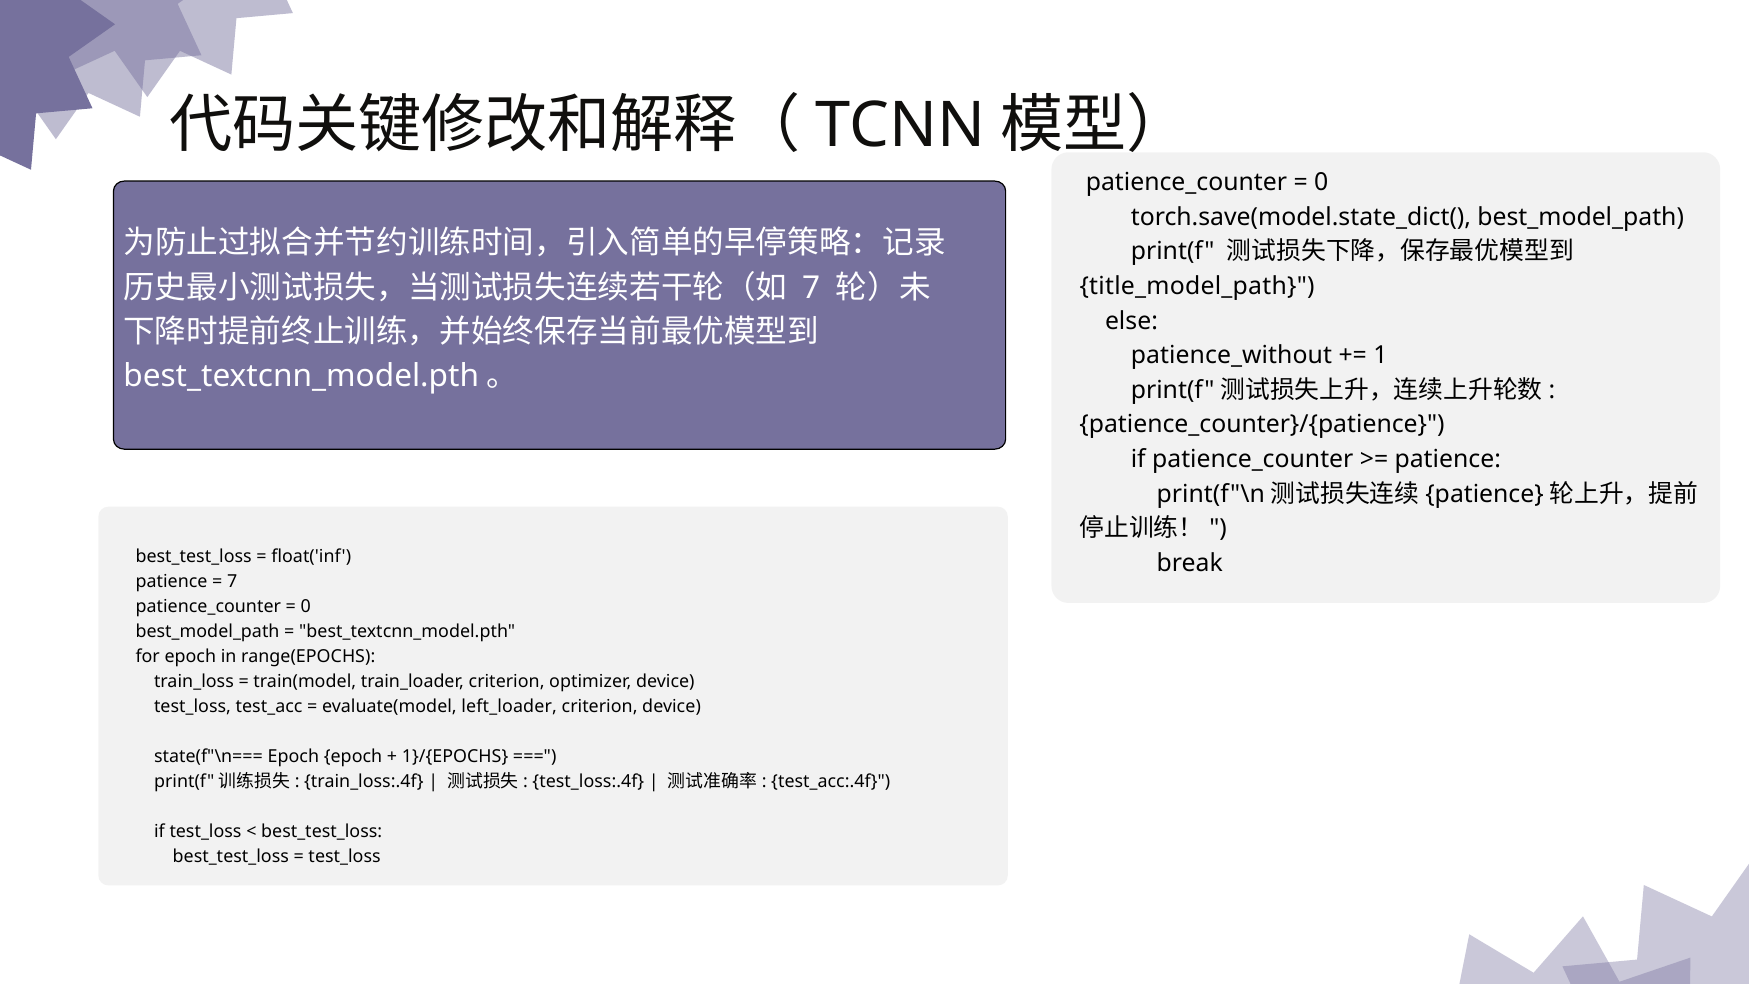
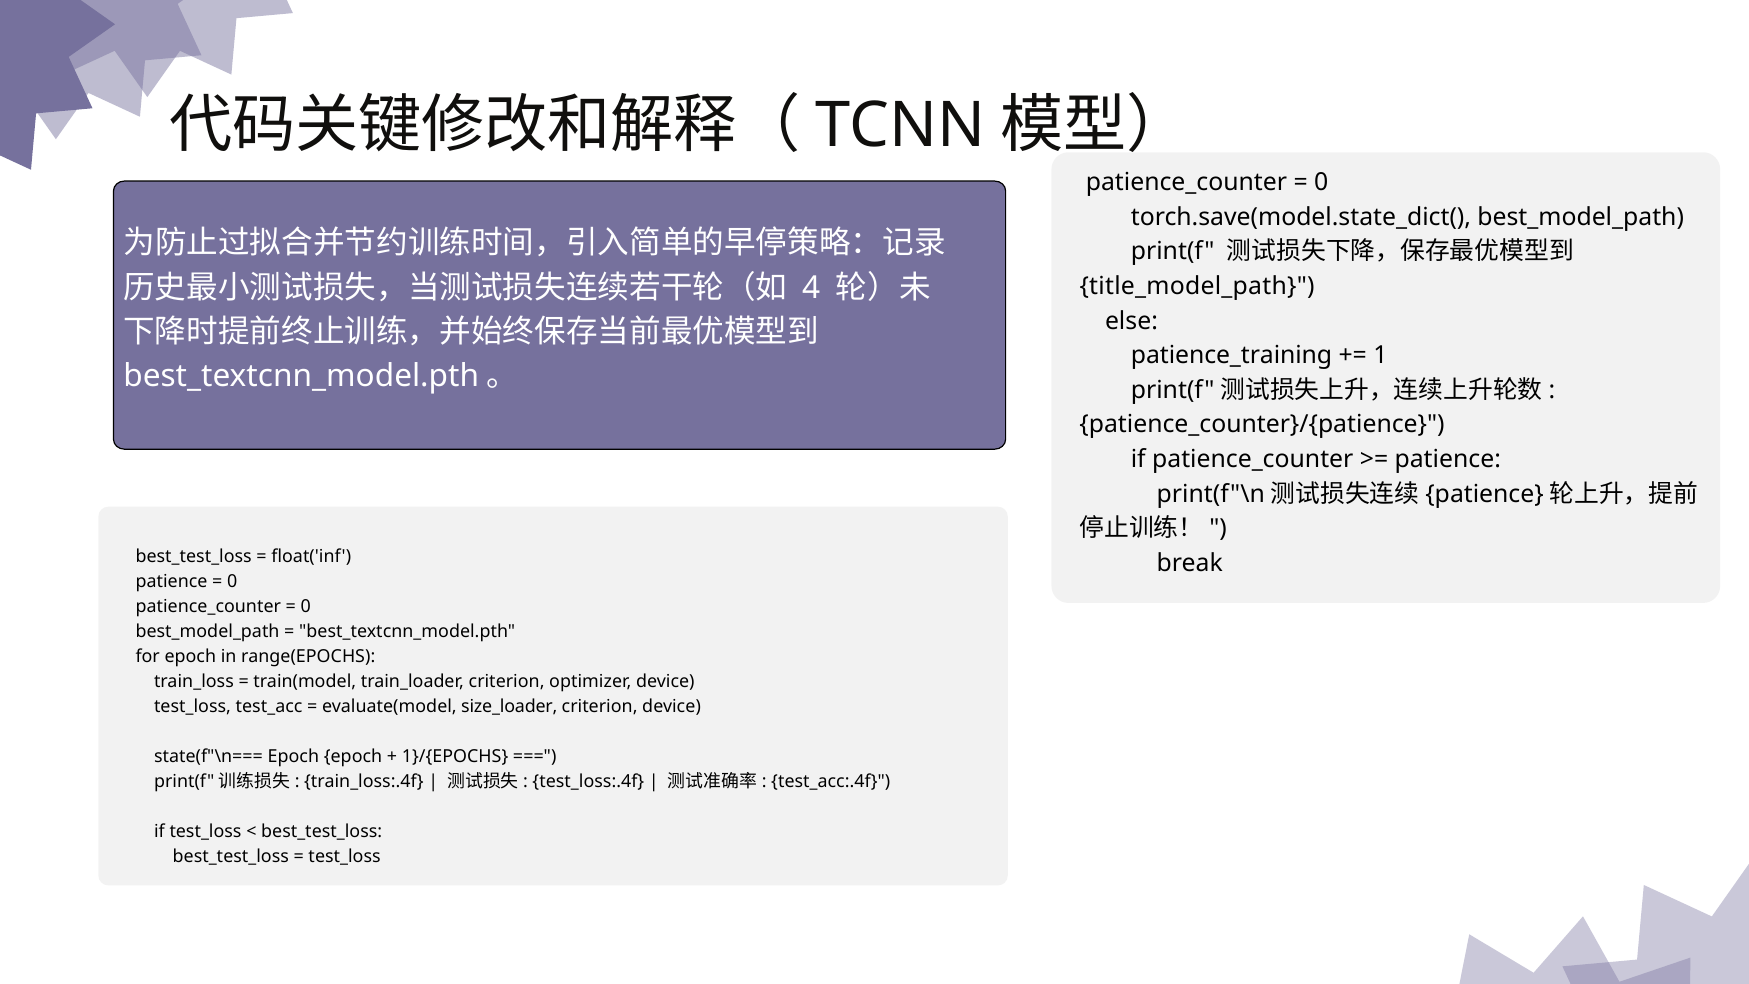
7 at (811, 288): 7 -> 4
patience_without: patience_without -> patience_training
7 at (232, 582): 7 -> 0
left_loader: left_loader -> size_loader
